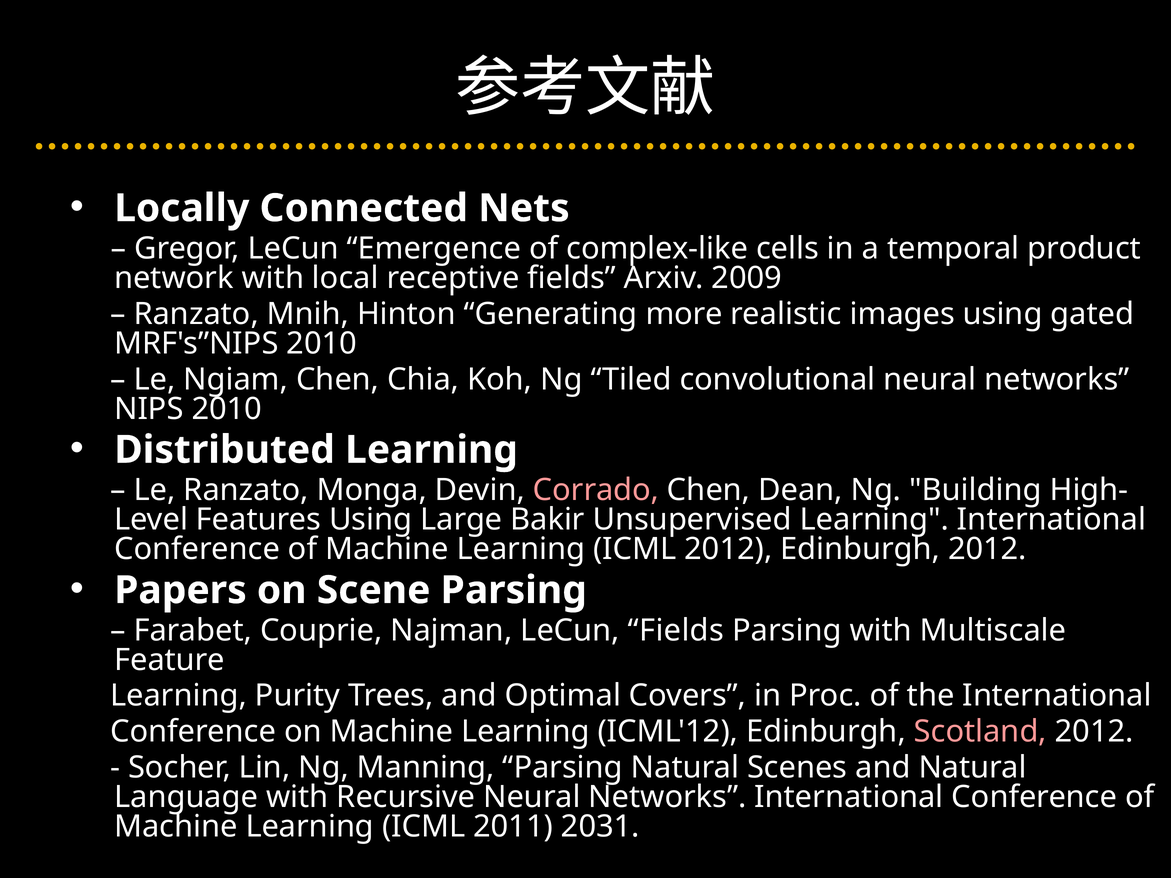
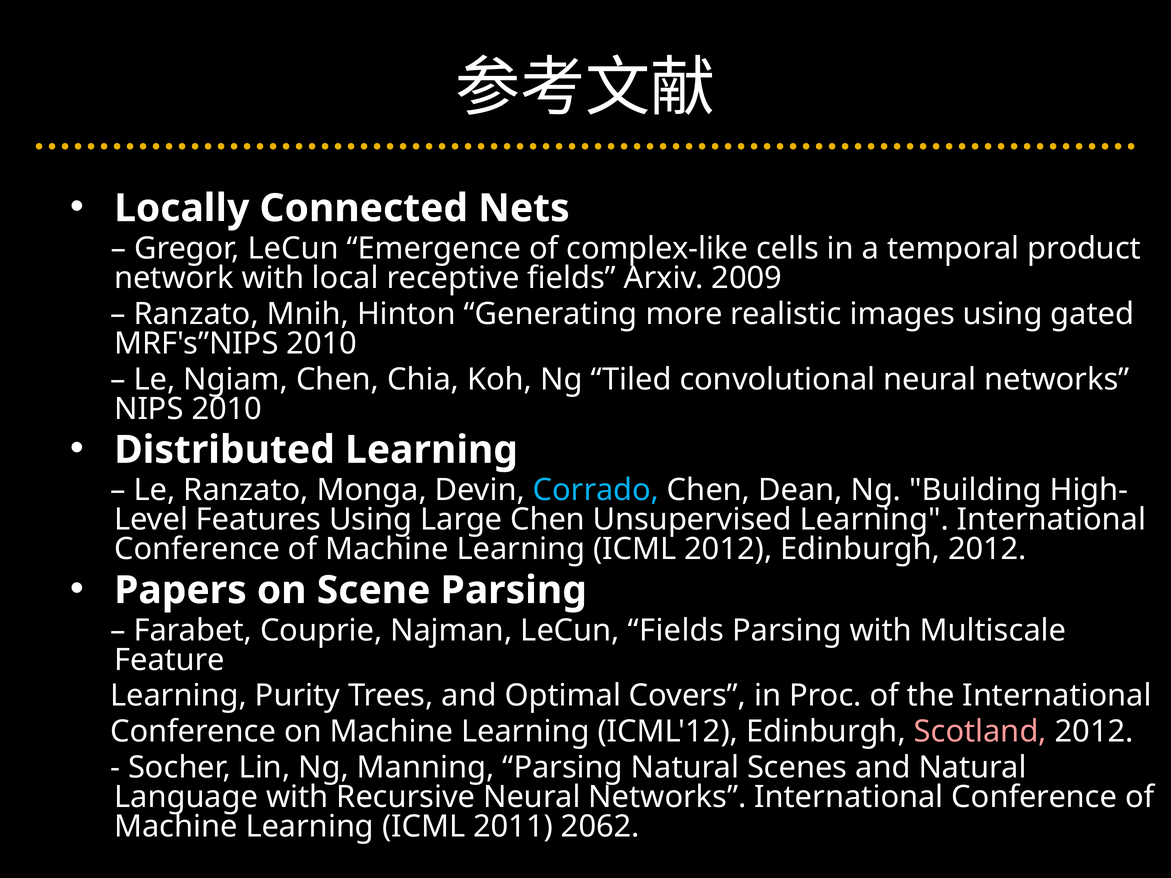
Corrado colour: pink -> light blue
Large Bakir: Bakir -> Chen
2031: 2031 -> 2062
